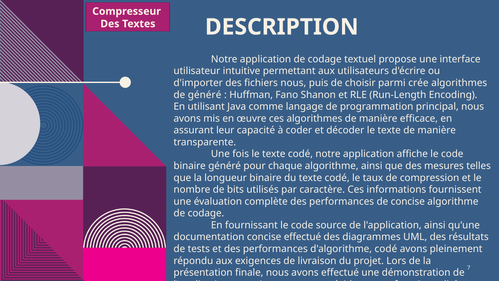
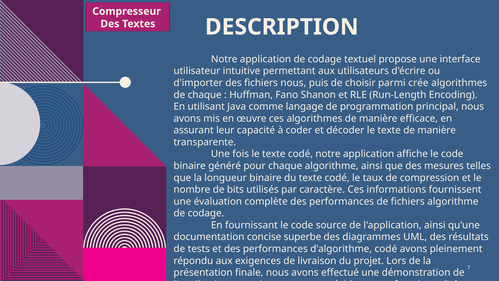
de généré: généré -> chaque
de concise: concise -> fichiers
concise effectué: effectué -> superbe
